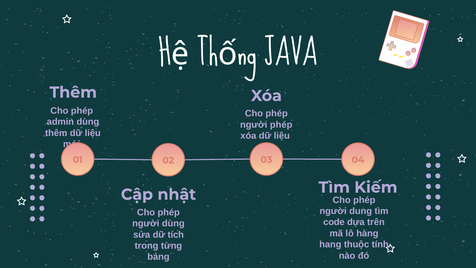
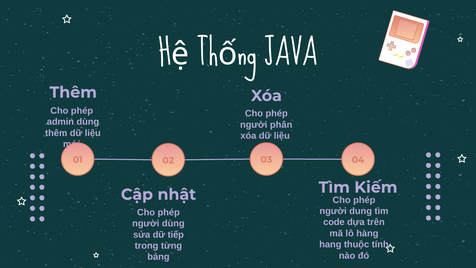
người phép: phép -> phân
tích: tích -> tiếp
